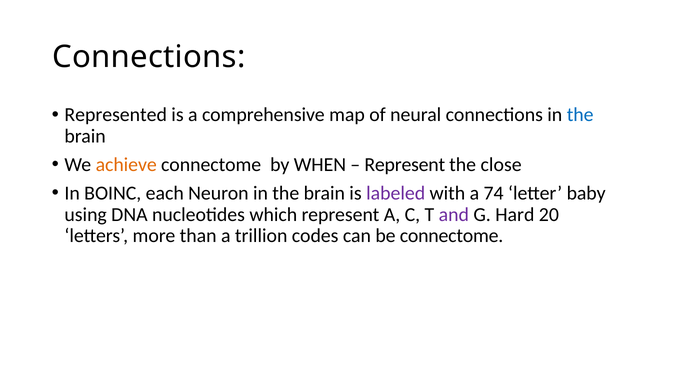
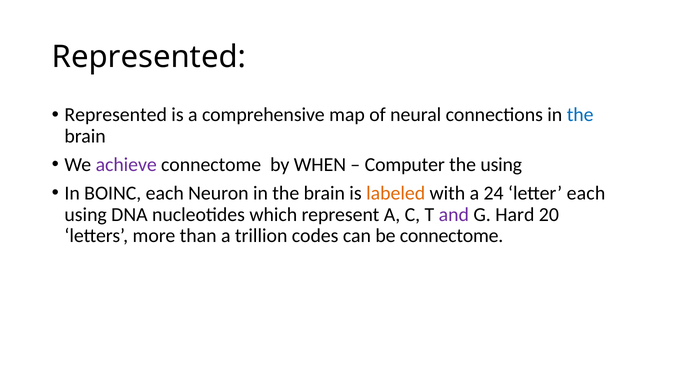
Connections at (149, 57): Connections -> Represented
achieve colour: orange -> purple
Represent at (405, 165): Represent -> Computer
the close: close -> using
labeled colour: purple -> orange
74: 74 -> 24
letter baby: baby -> each
